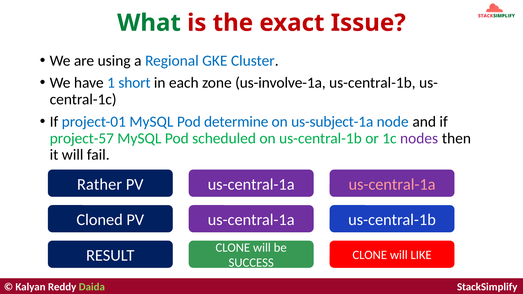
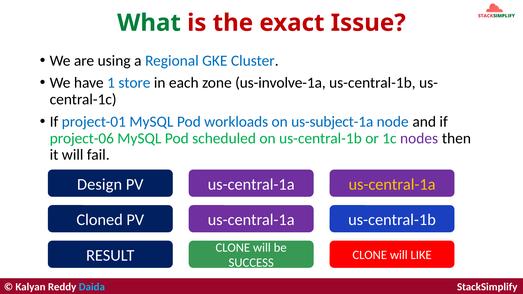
short: short -> store
determine: determine -> workloads
project-57: project-57 -> project-06
Rather: Rather -> Design
us-central-1a at (392, 184) colour: pink -> yellow
Daida colour: light green -> light blue
